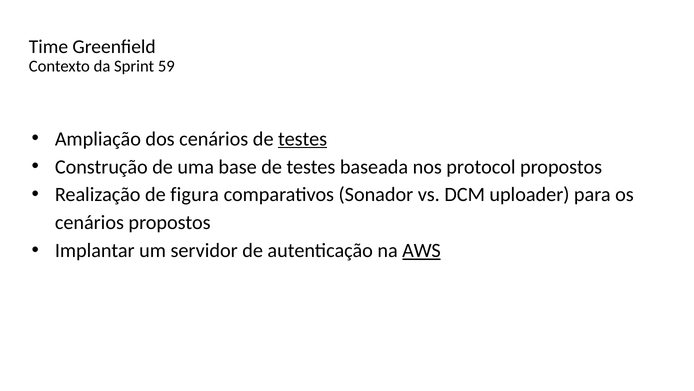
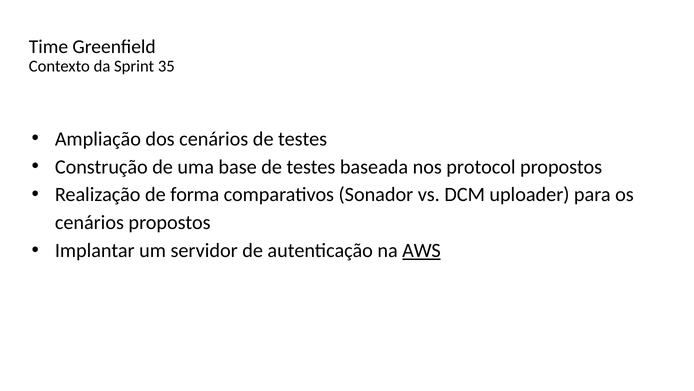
59: 59 -> 35
testes at (303, 139) underline: present -> none
figura: figura -> forma
